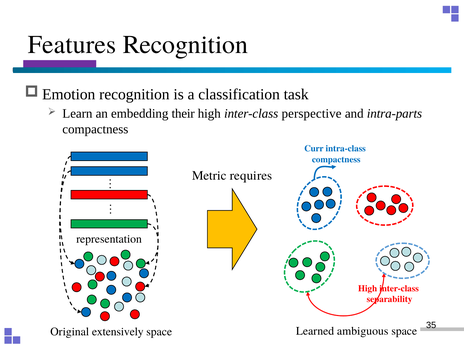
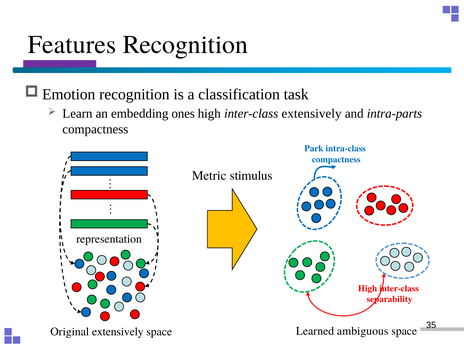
their: their -> ones
inter-class perspective: perspective -> extensively
Curr: Curr -> Park
requires: requires -> stimulus
